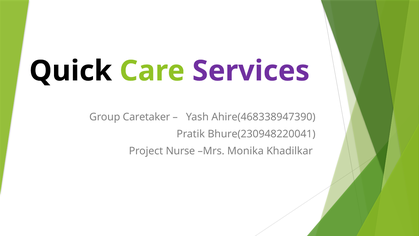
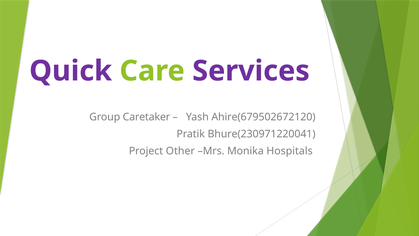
Quick colour: black -> purple
Ahire(468338947390: Ahire(468338947390 -> Ahire(679502672120
Bhure(230948220041: Bhure(230948220041 -> Bhure(230971220041
Nurse: Nurse -> Other
Khadilkar: Khadilkar -> Hospitals
